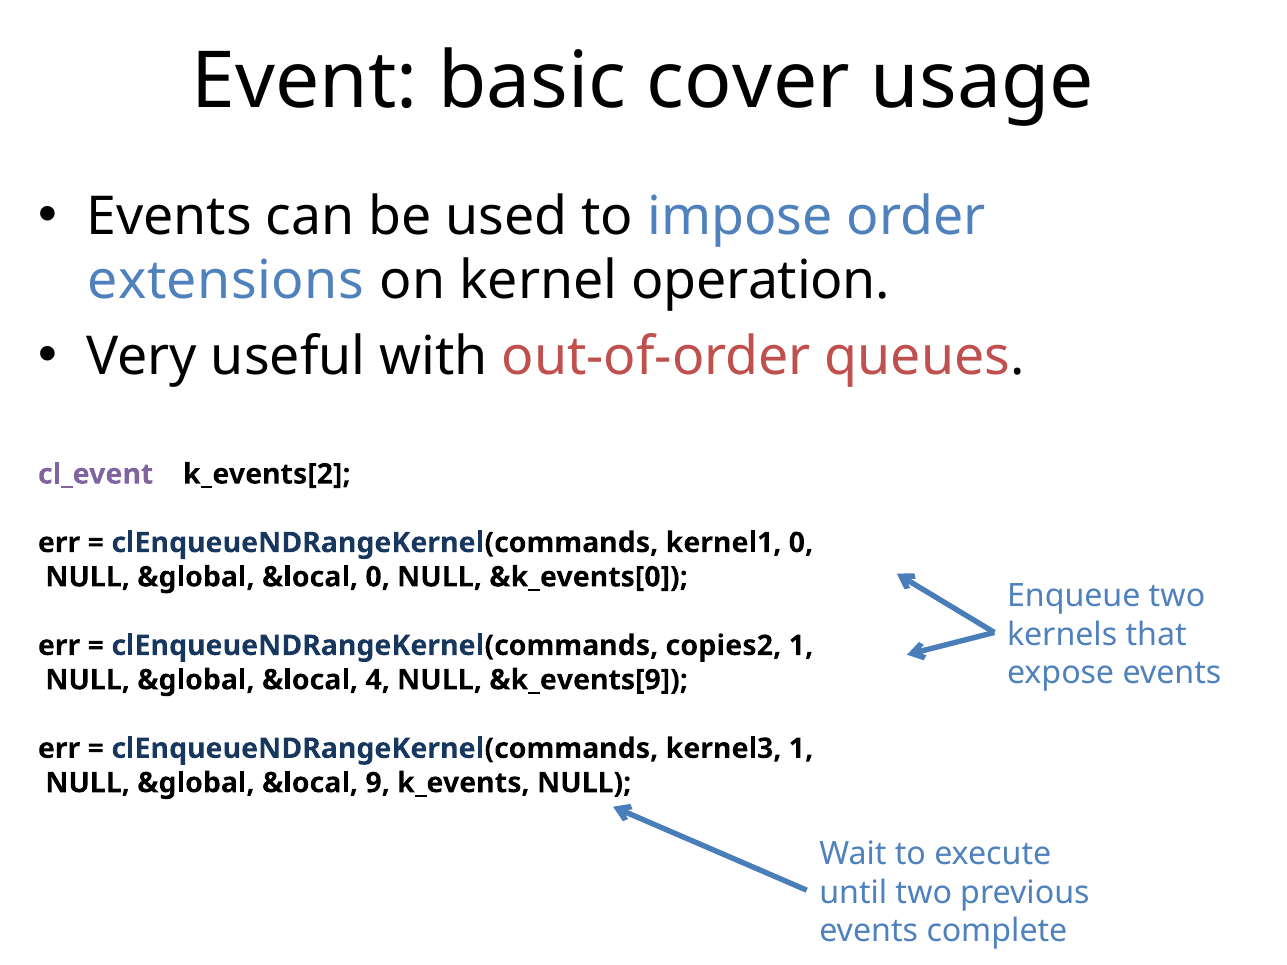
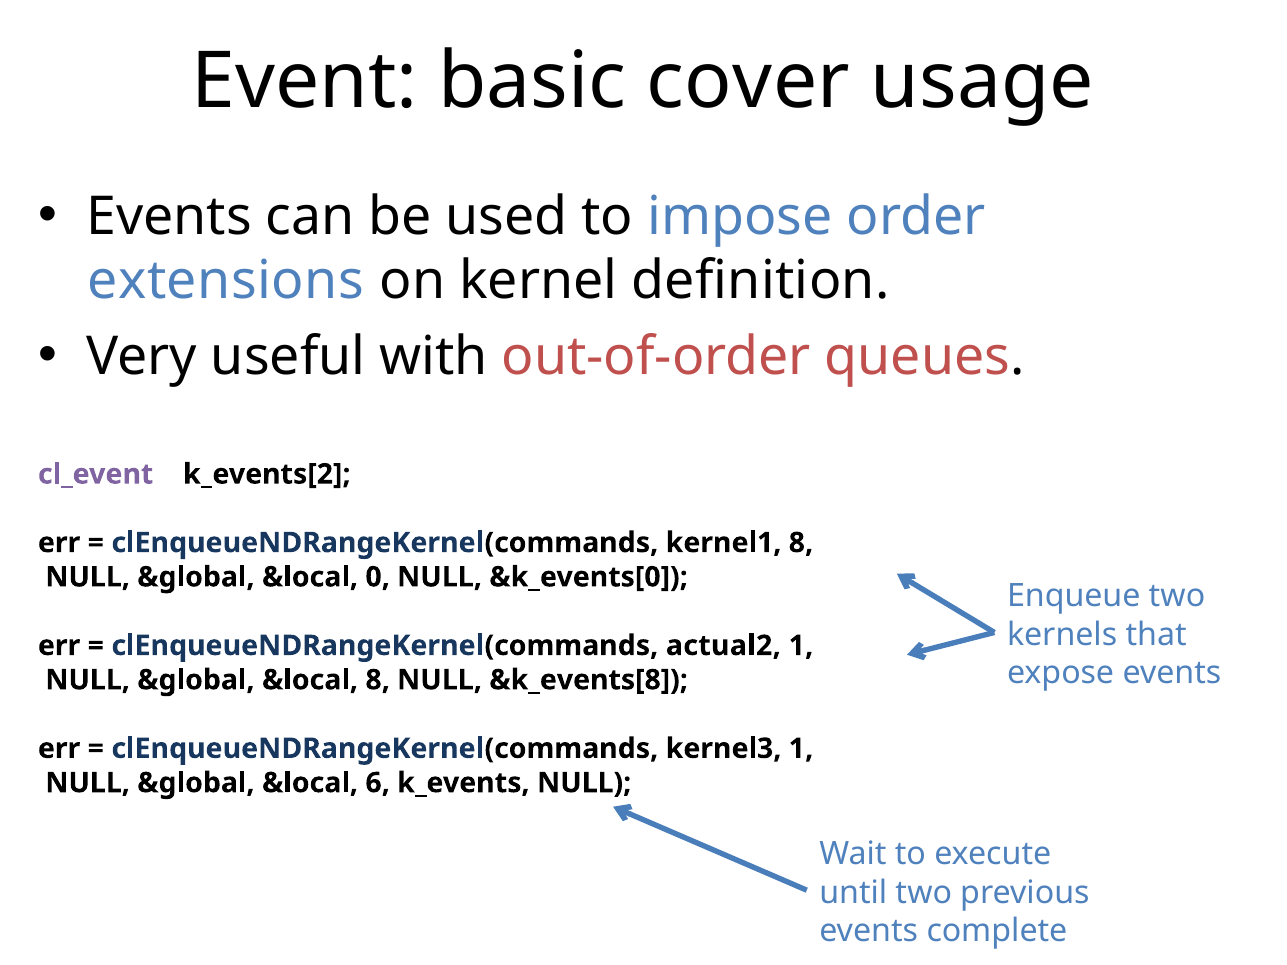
operation: operation -> definition
kernel1 0: 0 -> 8
copies2: copies2 -> actual2
&local 4: 4 -> 8
&k_events[9: &k_events[9 -> &k_events[8
9: 9 -> 6
